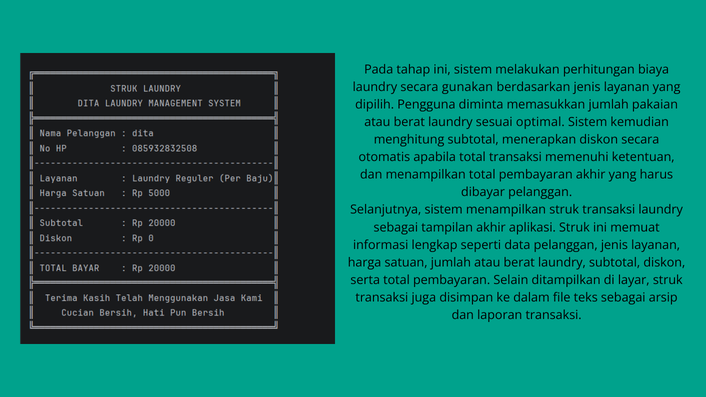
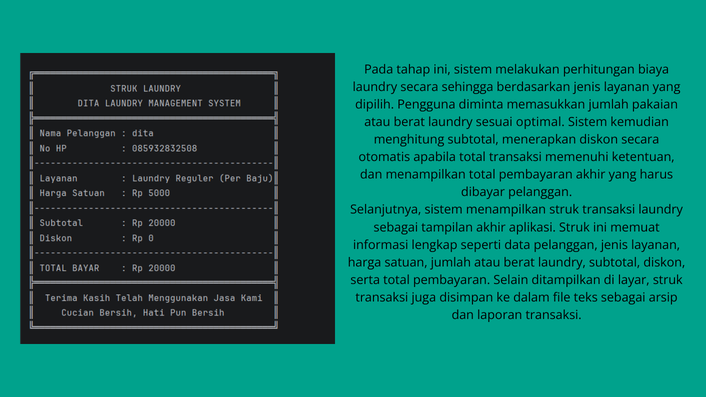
gunakan: gunakan -> sehingga
